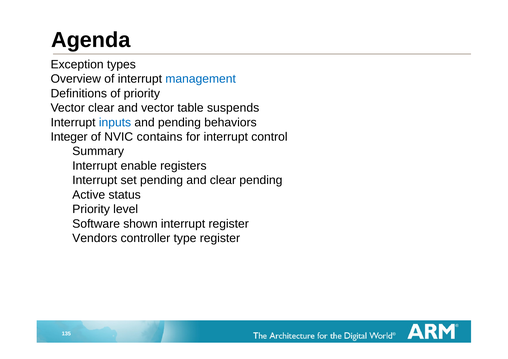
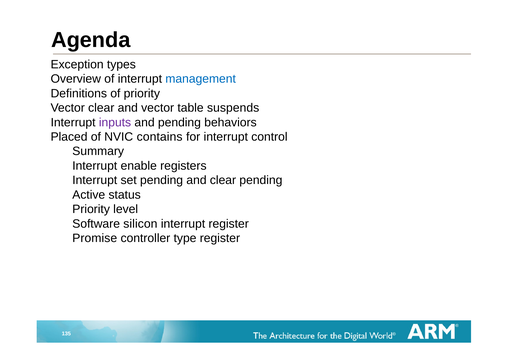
inputs colour: blue -> purple
Integer: Integer -> Placed
shown: shown -> silicon
Vendors: Vendors -> Promise
